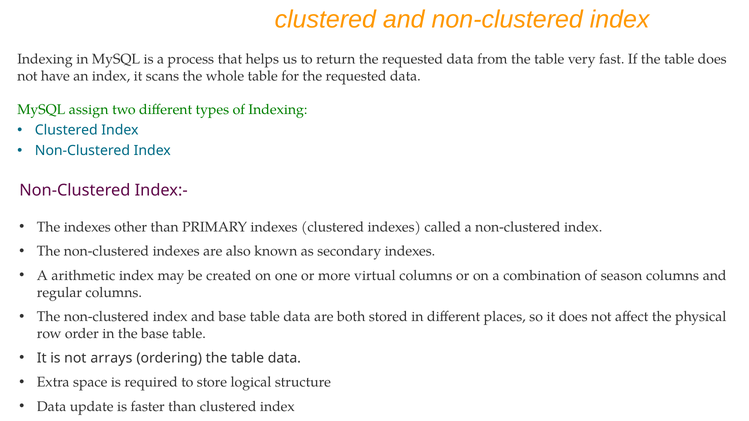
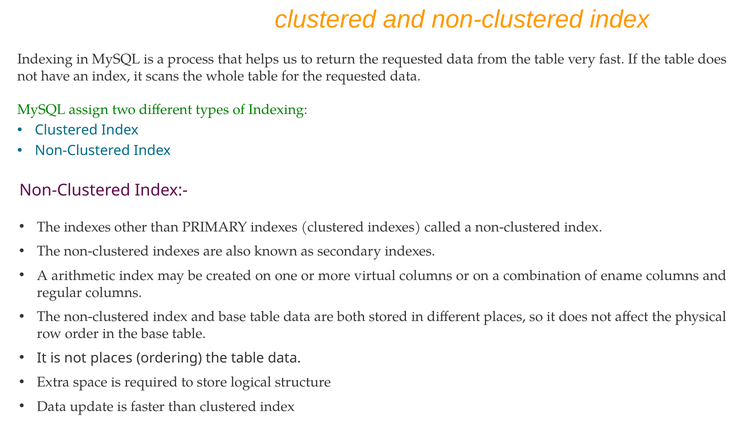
season: season -> ename
not arrays: arrays -> places
